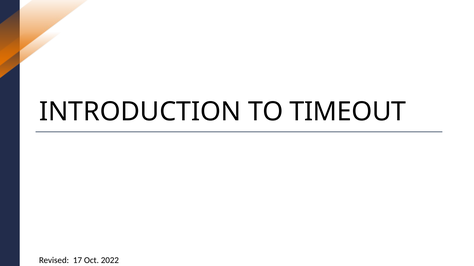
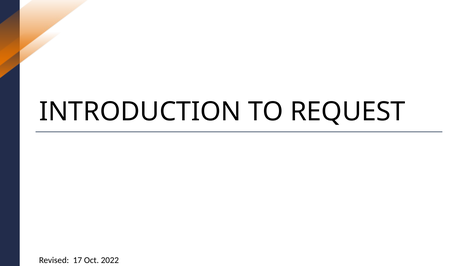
TIMEOUT: TIMEOUT -> REQUEST
